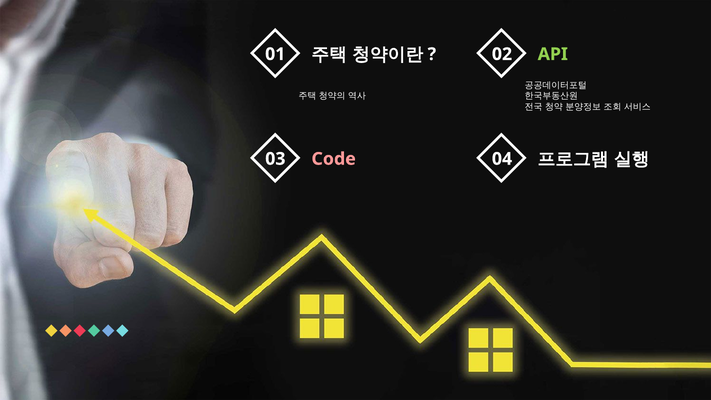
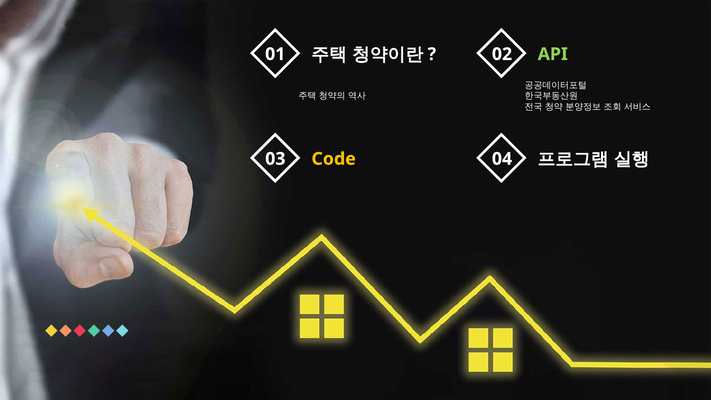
Code colour: pink -> yellow
